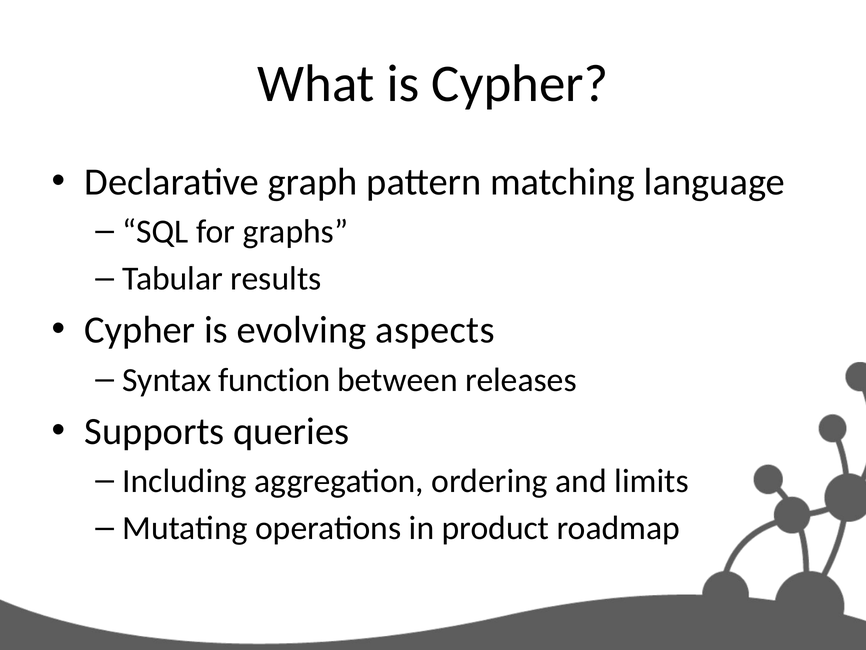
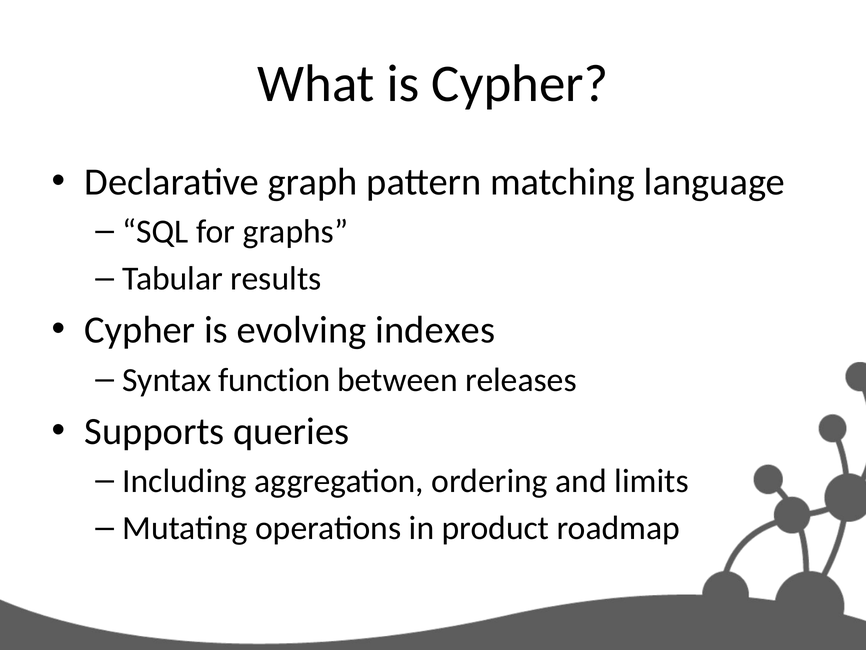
aspects: aspects -> indexes
